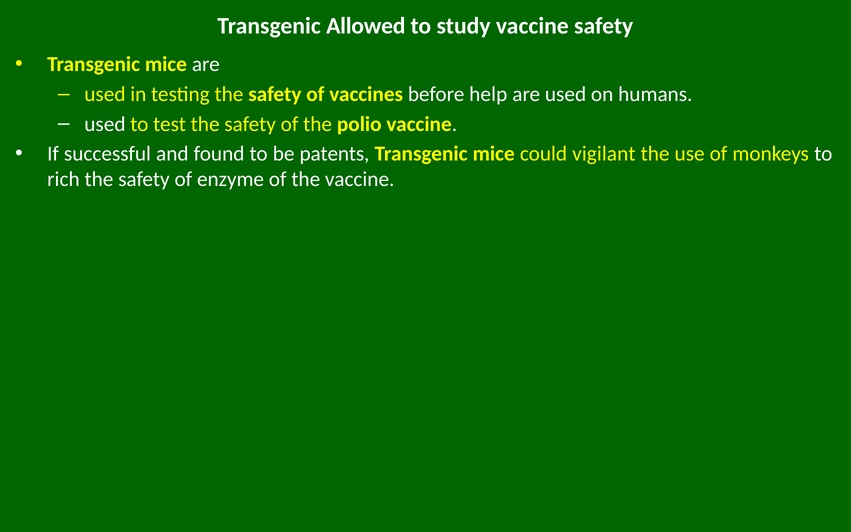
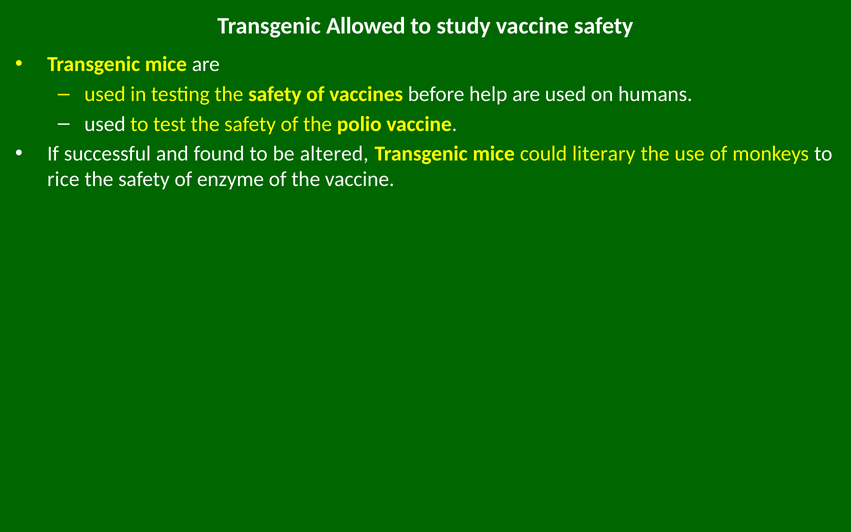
patents: patents -> altered
vigilant: vigilant -> literary
rich: rich -> rice
